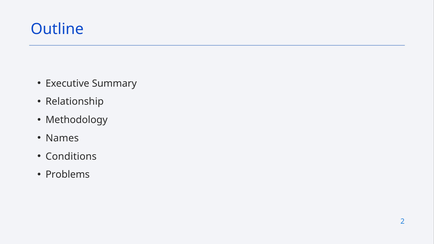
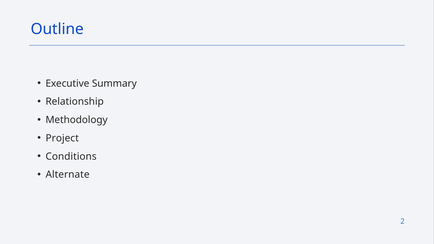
Names: Names -> Project
Problems: Problems -> Alternate
